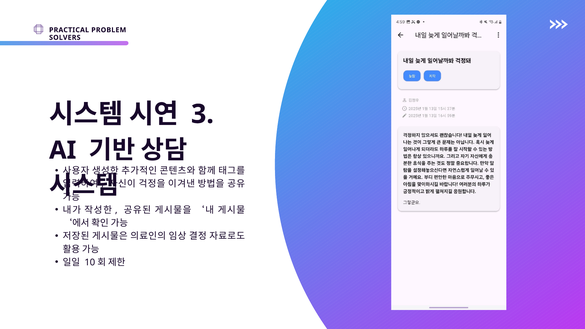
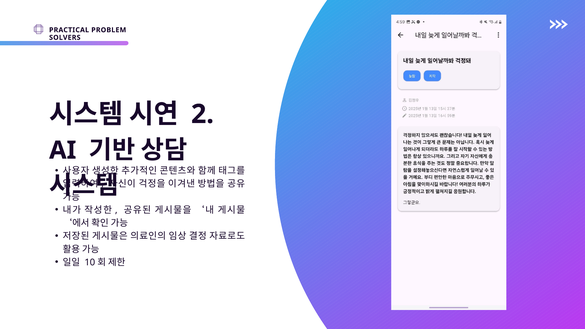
3: 3 -> 2
